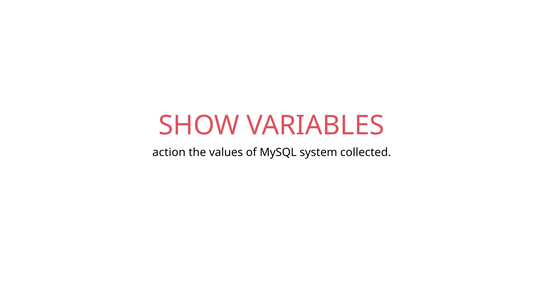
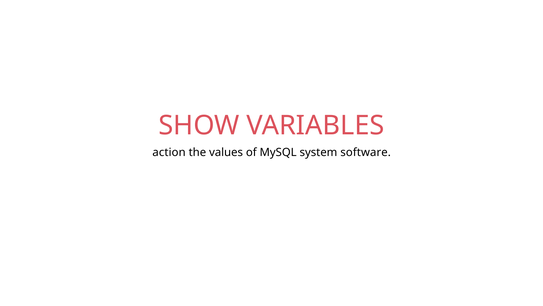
collected: collected -> software
